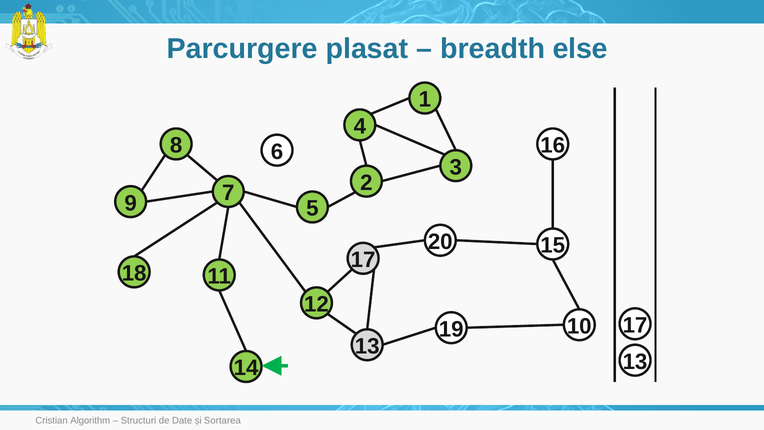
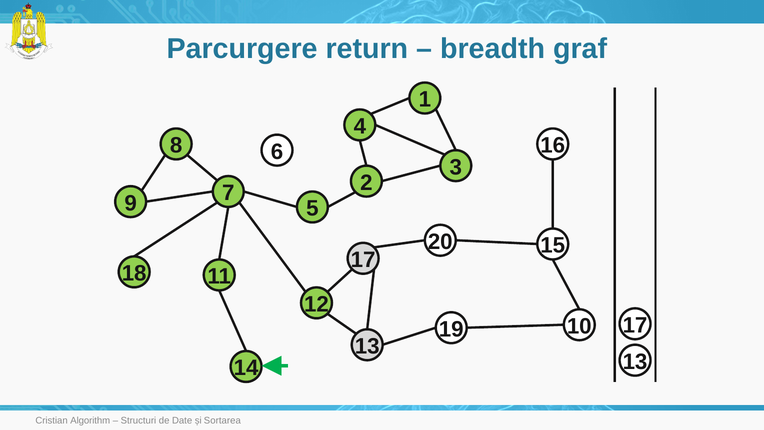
plasat: plasat -> return
else: else -> graf
